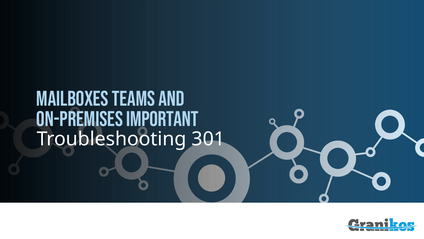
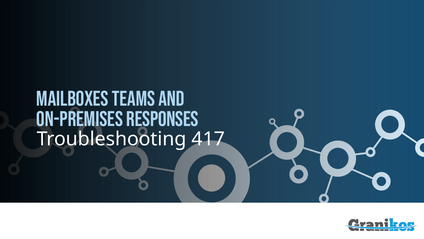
IMPORTANT: IMPORTANT -> RESPONSES
301: 301 -> 417
